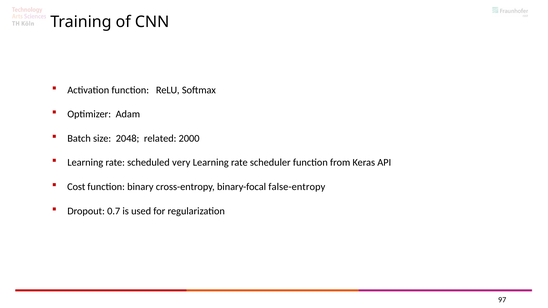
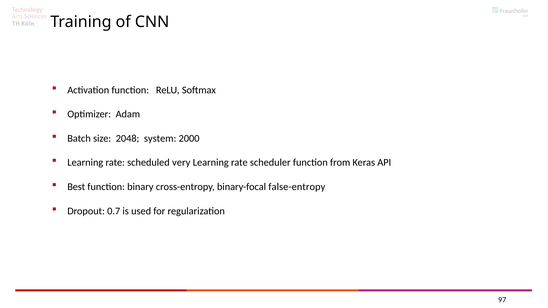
related: related -> system
Cost: Cost -> Best
